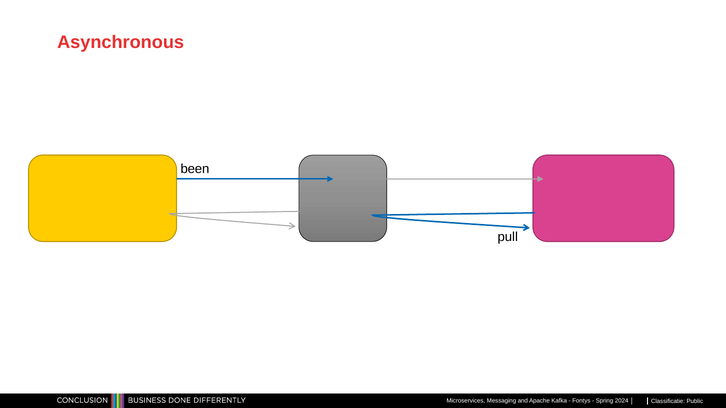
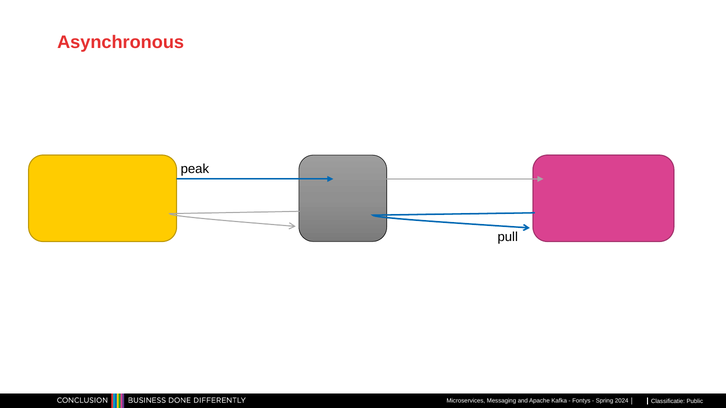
been: been -> peak
